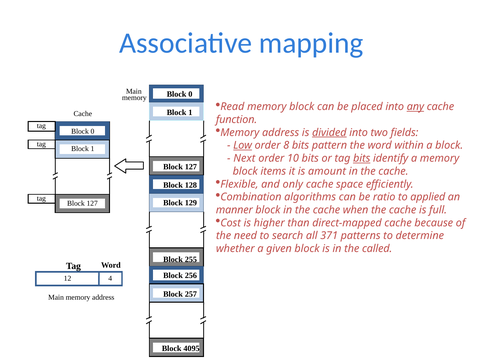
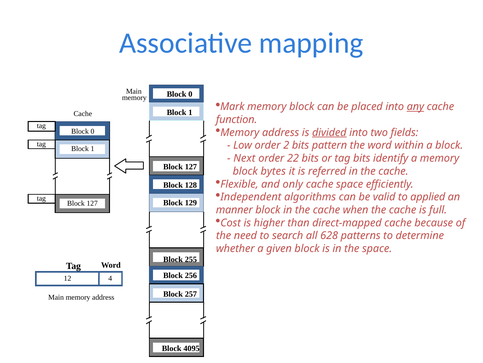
Read: Read -> Mark
Low underline: present -> none
8: 8 -> 2
10: 10 -> 22
bits at (362, 158) underline: present -> none
items: items -> bytes
amount: amount -> referred
Combination: Combination -> Independent
ratio: ratio -> valid
371: 371 -> 628
the called: called -> space
